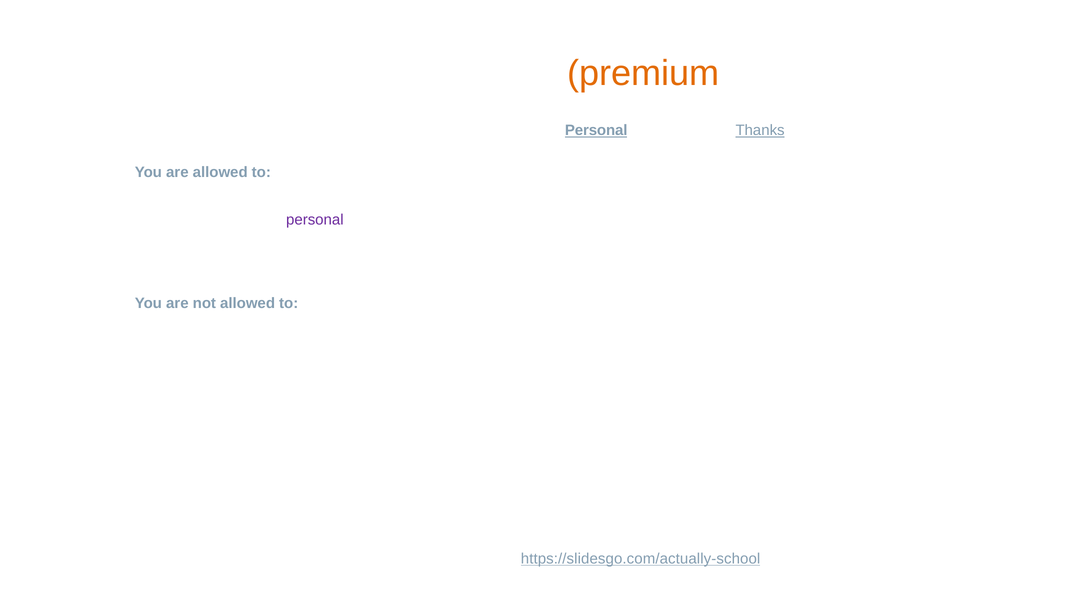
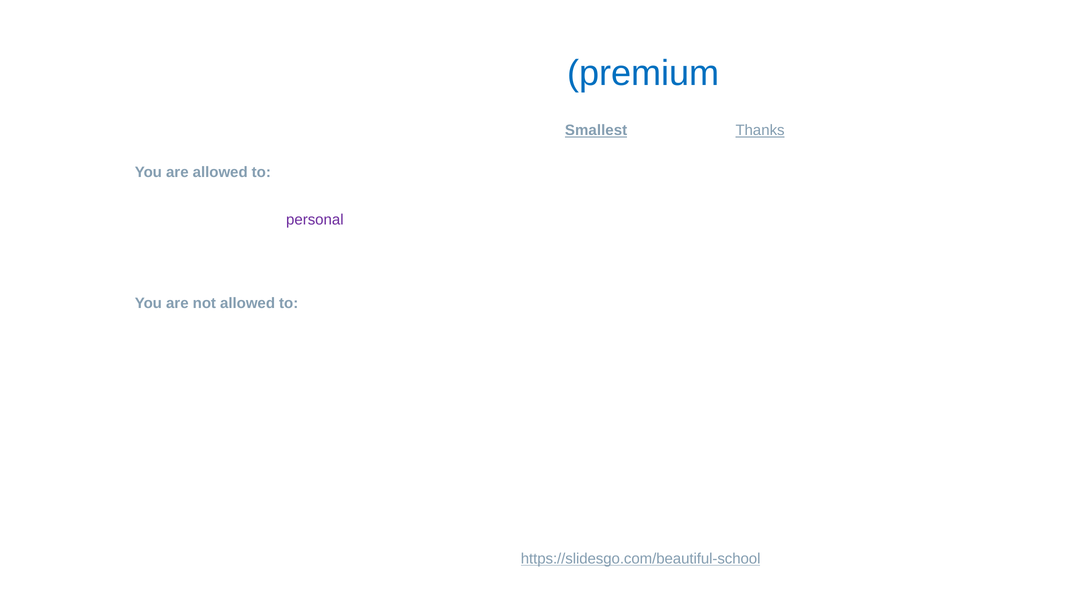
premium at (643, 73) colour: orange -> blue
attributing Personal: Personal -> Smallest
https://slidesgo.com/actually-school: https://slidesgo.com/actually-school -> https://slidesgo.com/beautiful-school
